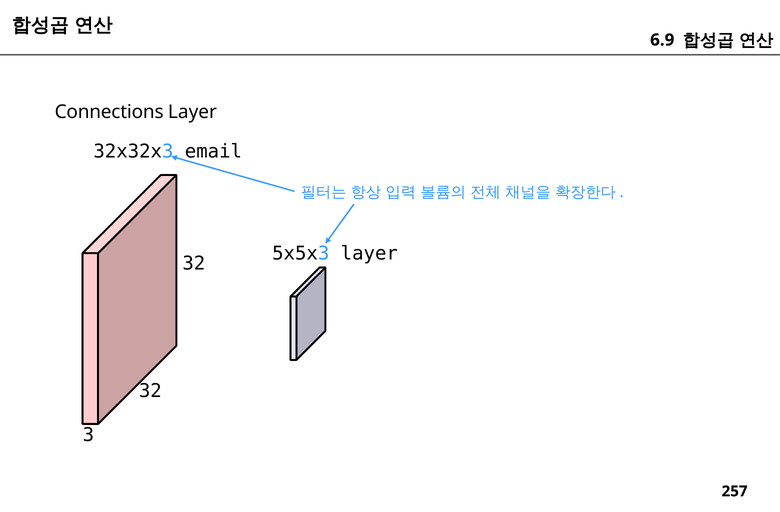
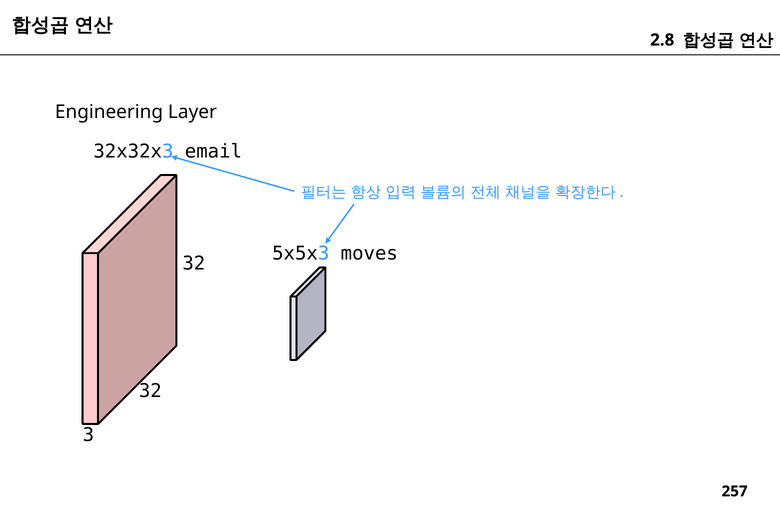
6.9: 6.9 -> 2.8
Connections: Connections -> Engineering
5x5x3 layer: layer -> moves
